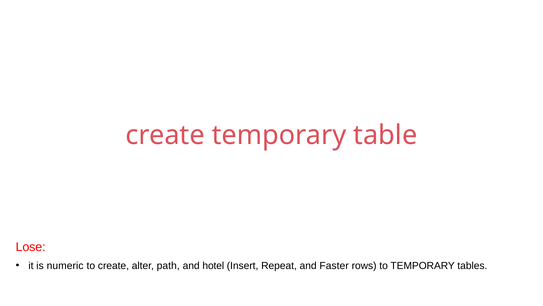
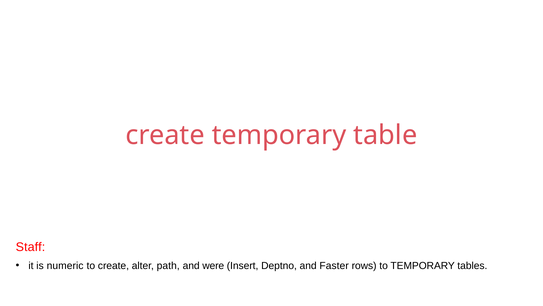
Lose: Lose -> Staff
hotel: hotel -> were
Repeat: Repeat -> Deptno
